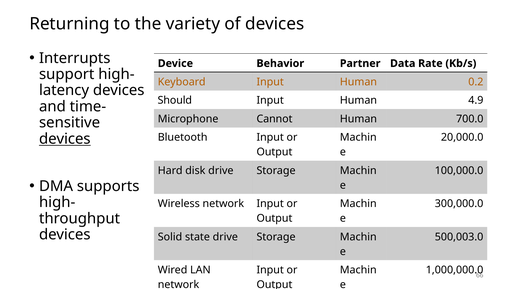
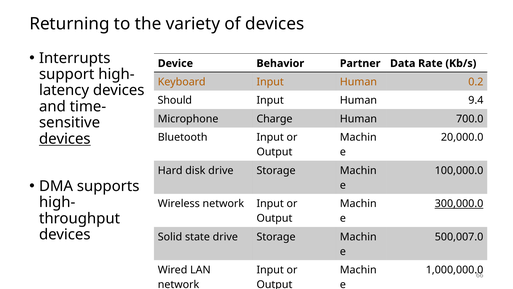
4.9: 4.9 -> 9.4
Cannot: Cannot -> Charge
300,000.0 underline: none -> present
500,003.0: 500,003.0 -> 500,007.0
